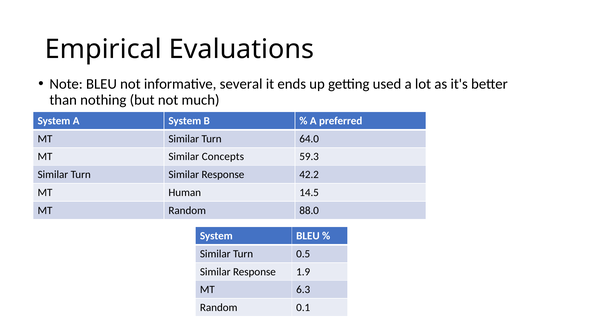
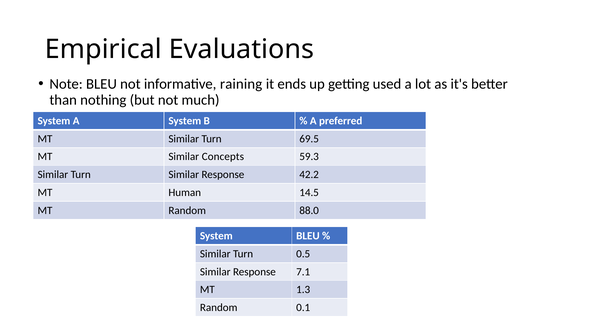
several: several -> raining
64.0: 64.0 -> 69.5
1.9: 1.9 -> 7.1
6.3: 6.3 -> 1.3
